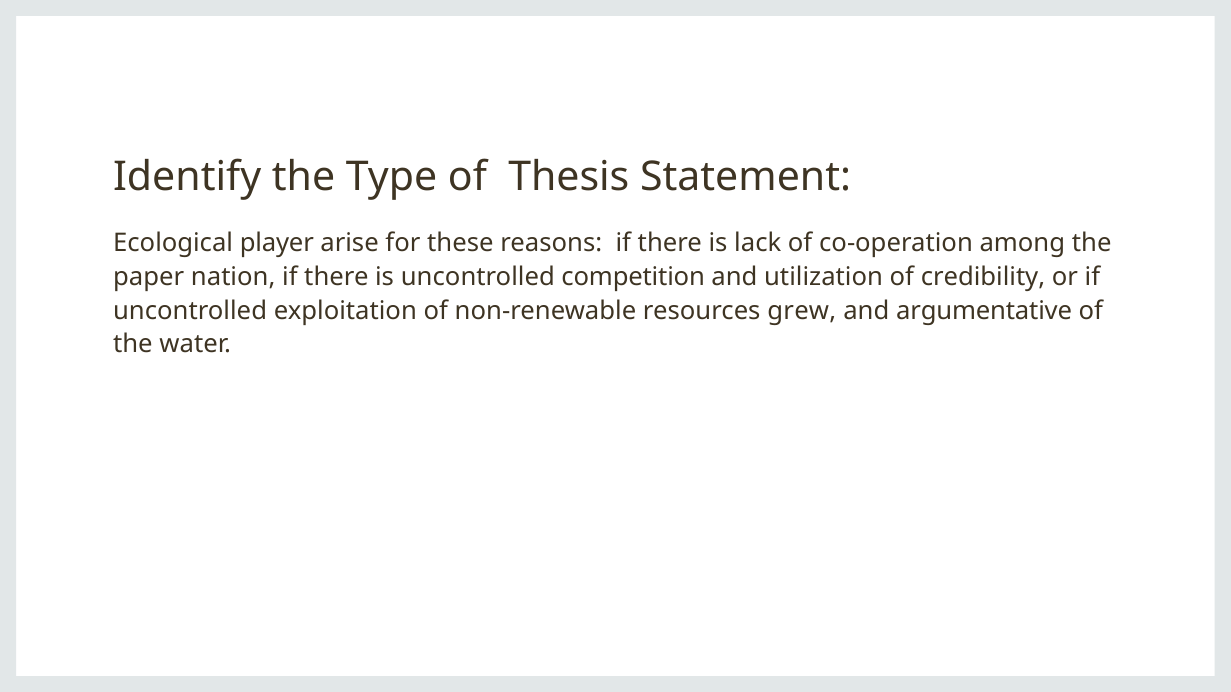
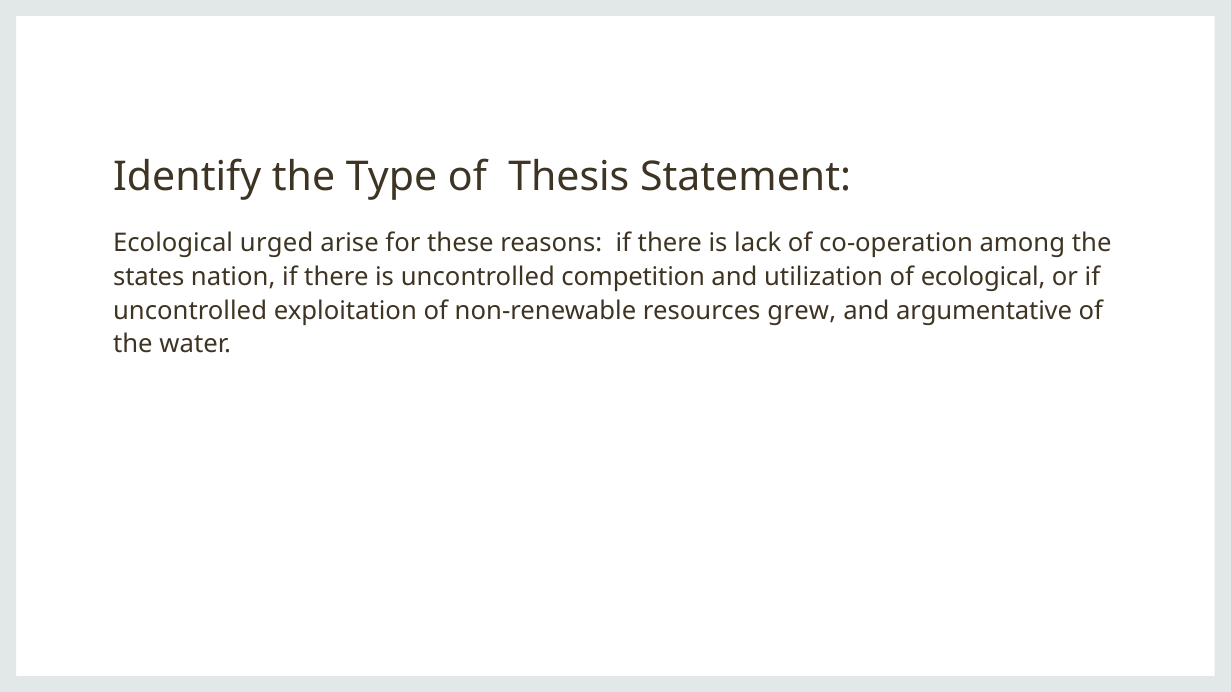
player: player -> urged
paper: paper -> states
of credibility: credibility -> ecological
